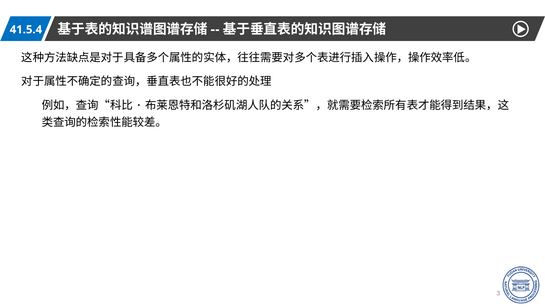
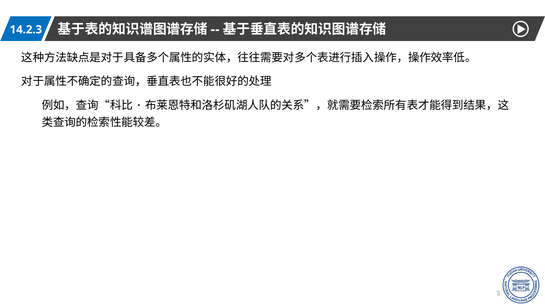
41.5.4: 41.5.4 -> 14.2.3
